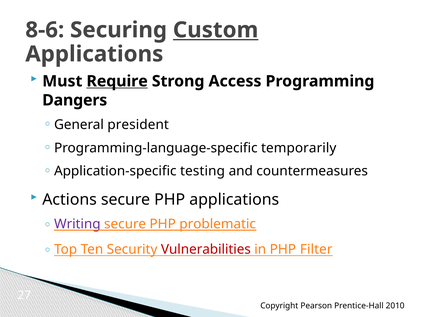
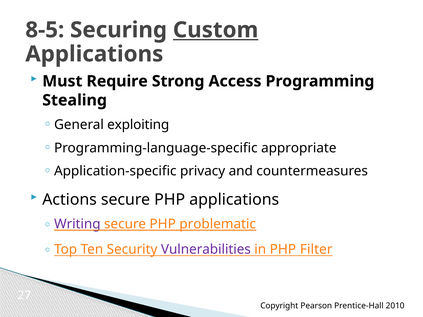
8-6: 8-6 -> 8-5
Require underline: present -> none
Dangers: Dangers -> Stealing
president: president -> exploiting
temporarily: temporarily -> appropriate
testing: testing -> privacy
Vulnerabilities colour: red -> purple
